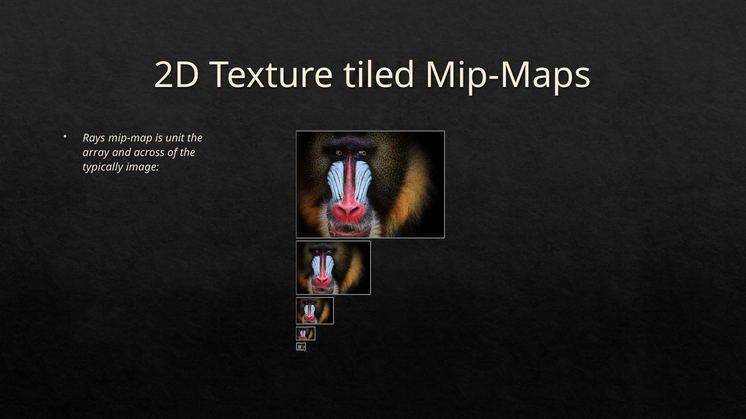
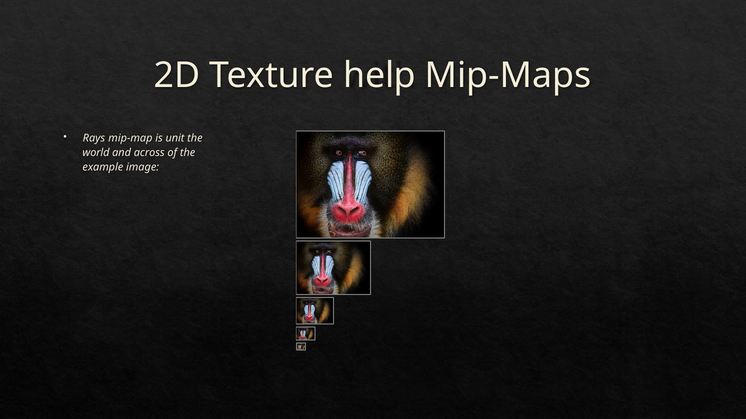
tiled: tiled -> help
array: array -> world
typically: typically -> example
